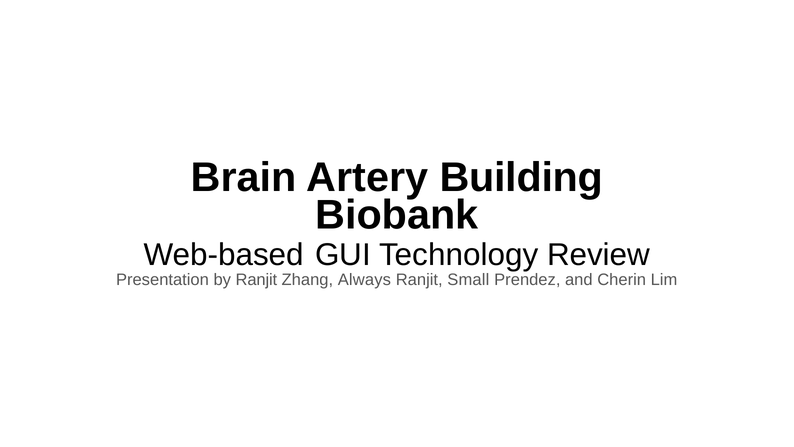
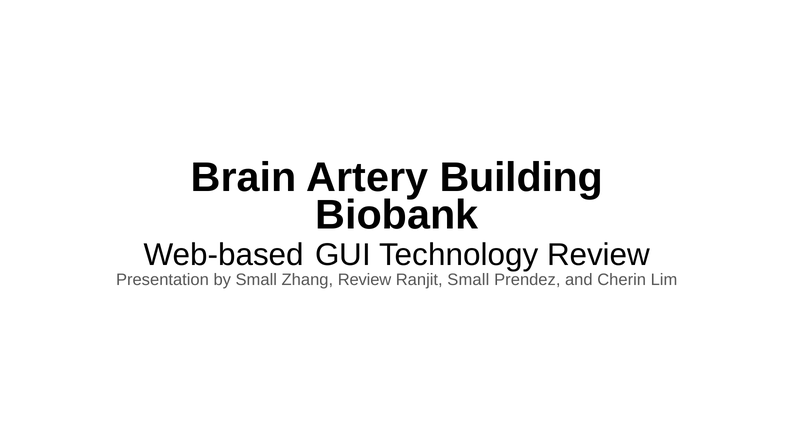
by Ranjit: Ranjit -> Small
Zhang Always: Always -> Review
